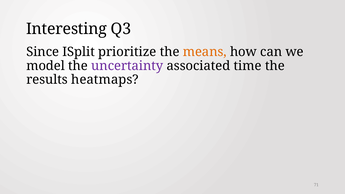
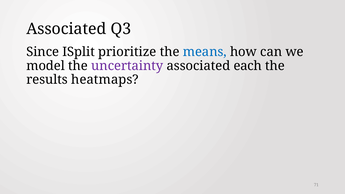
Interesting at (66, 29): Interesting -> Associated
means colour: orange -> blue
time: time -> each
